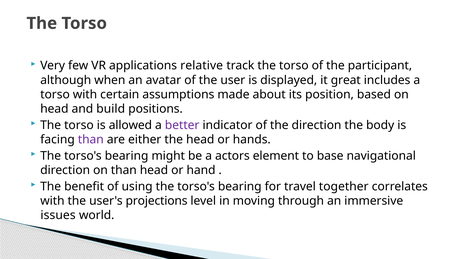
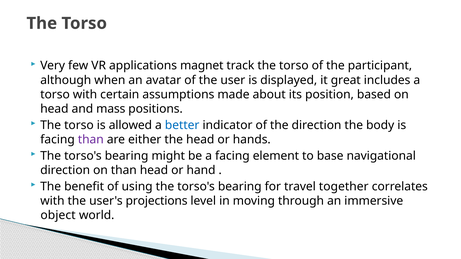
relative: relative -> magnet
build: build -> mass
better colour: purple -> blue
a actors: actors -> facing
issues: issues -> object
